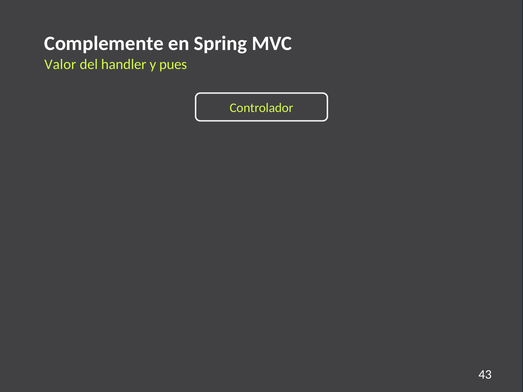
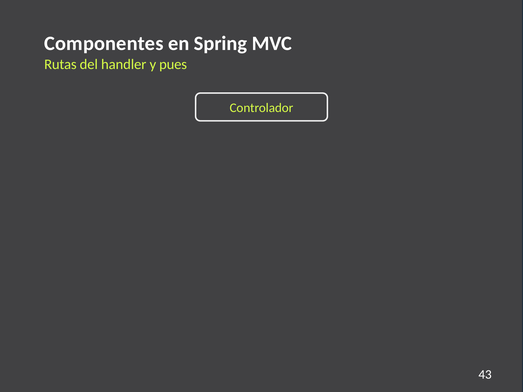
Complemente: Complemente -> Componentes
Valor: Valor -> Rutas
